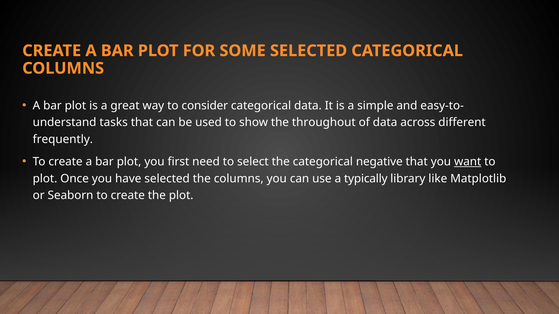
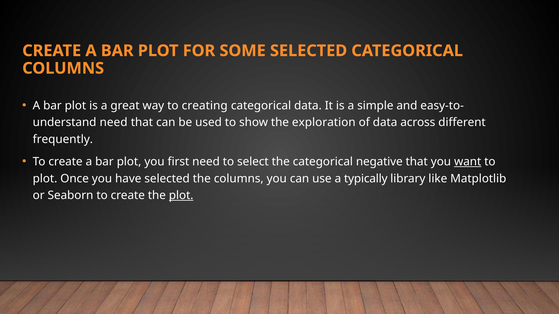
consider: consider -> creating
tasks at (114, 123): tasks -> need
throughout: throughout -> exploration
plot at (181, 196) underline: none -> present
